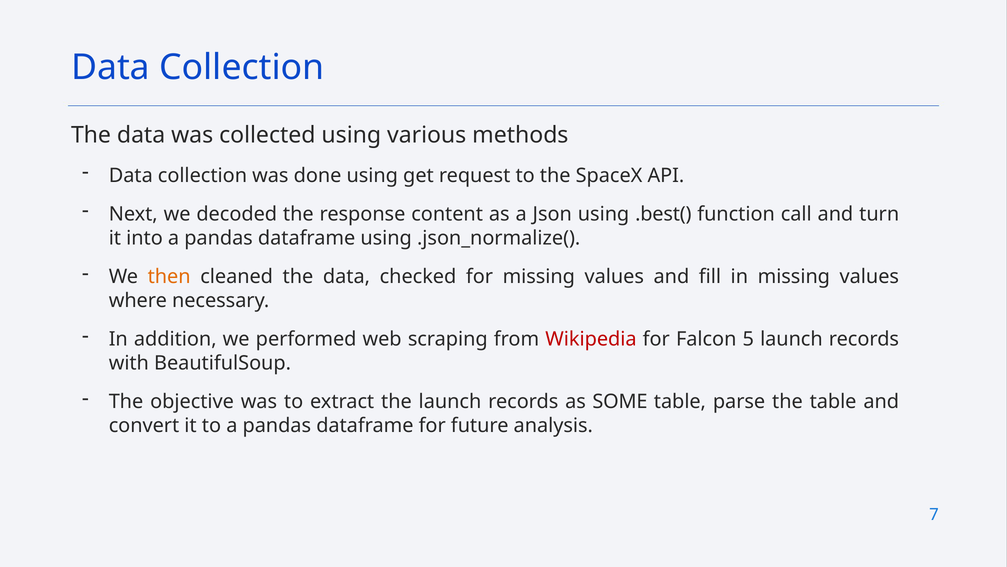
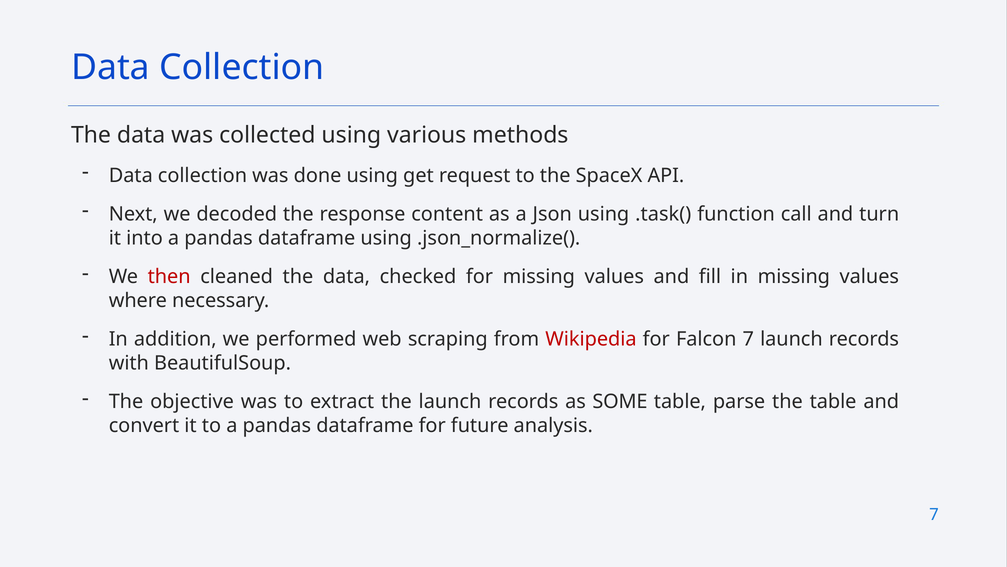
.best(: .best( -> .task(
then colour: orange -> red
Falcon 5: 5 -> 7
